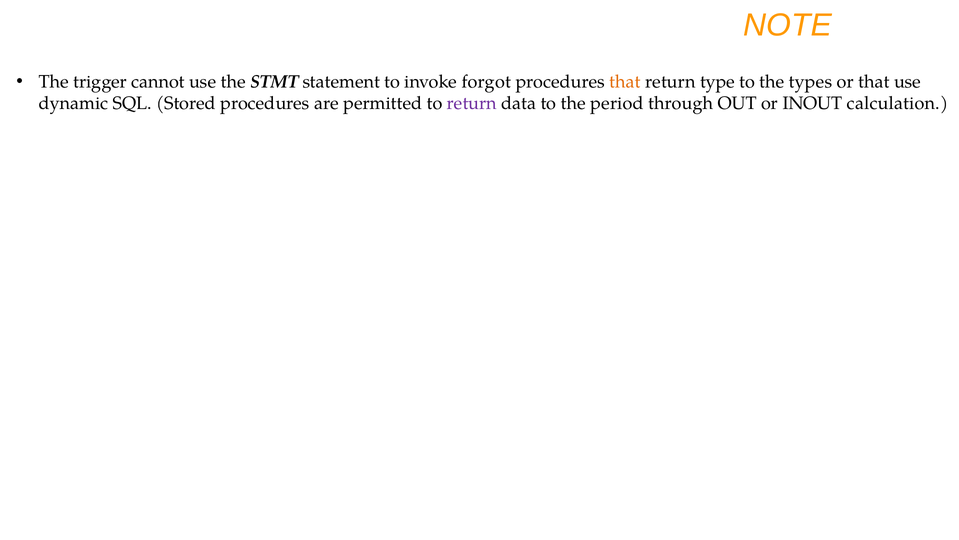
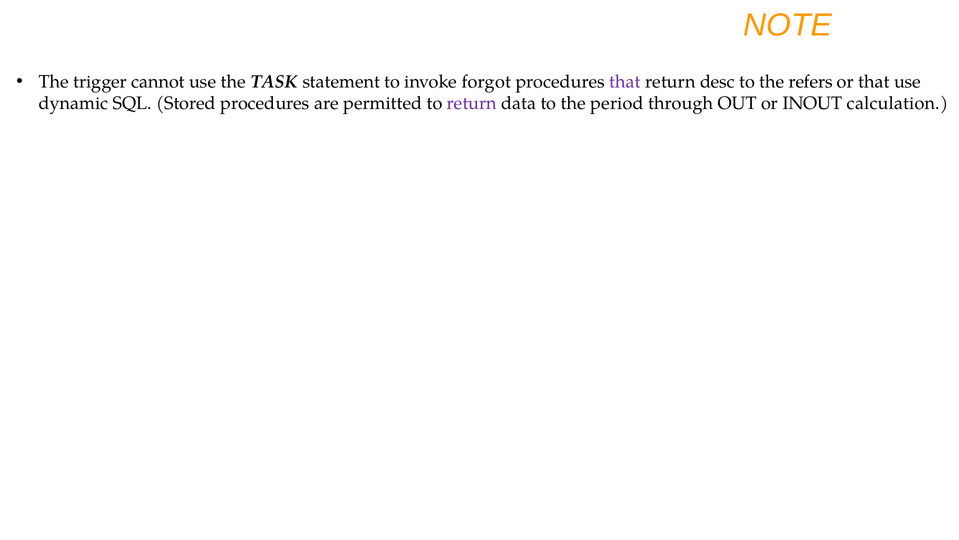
STMT: STMT -> TASK
that at (625, 81) colour: orange -> purple
type: type -> desc
types: types -> refers
